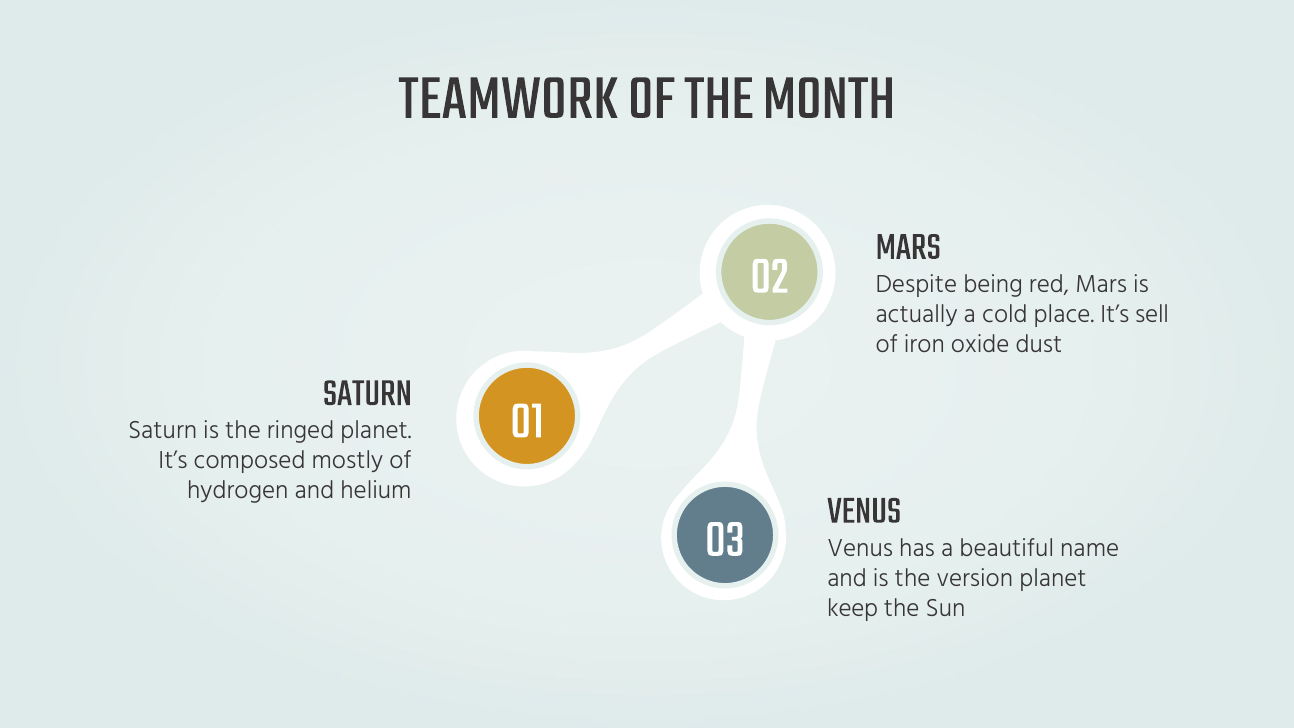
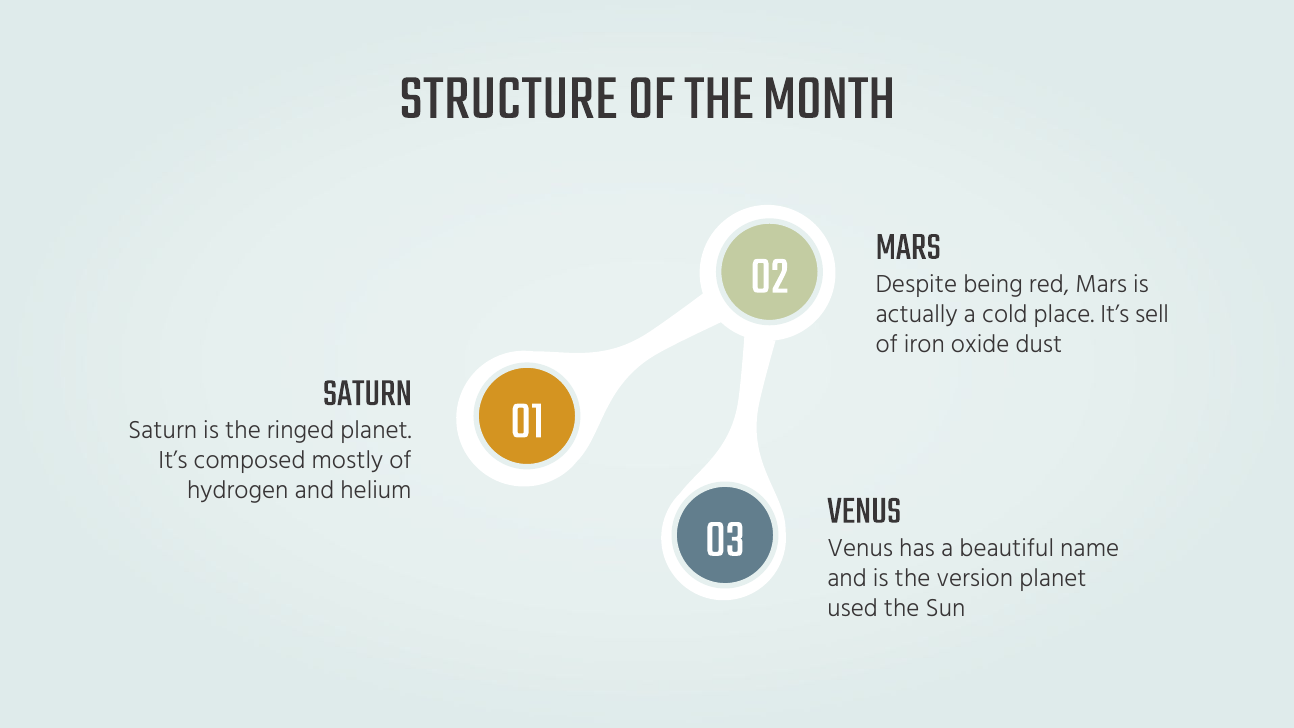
TEAMWORK: TEAMWORK -> STRUCTURE
keep: keep -> used
